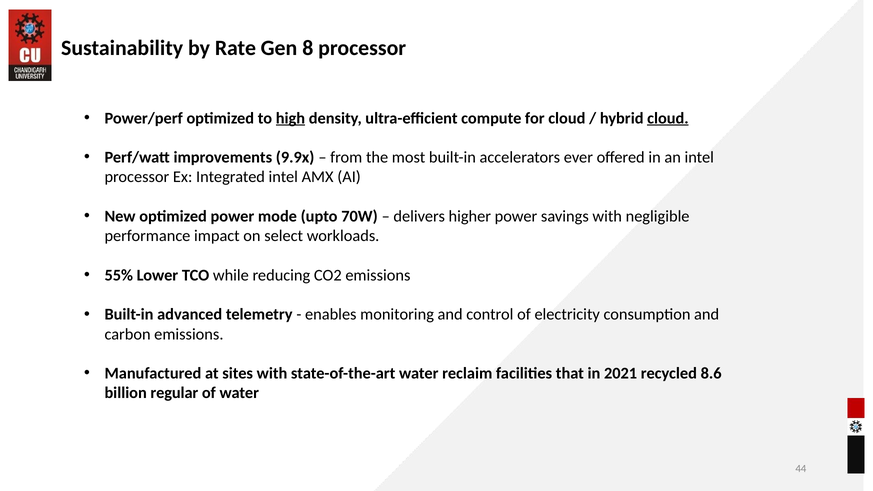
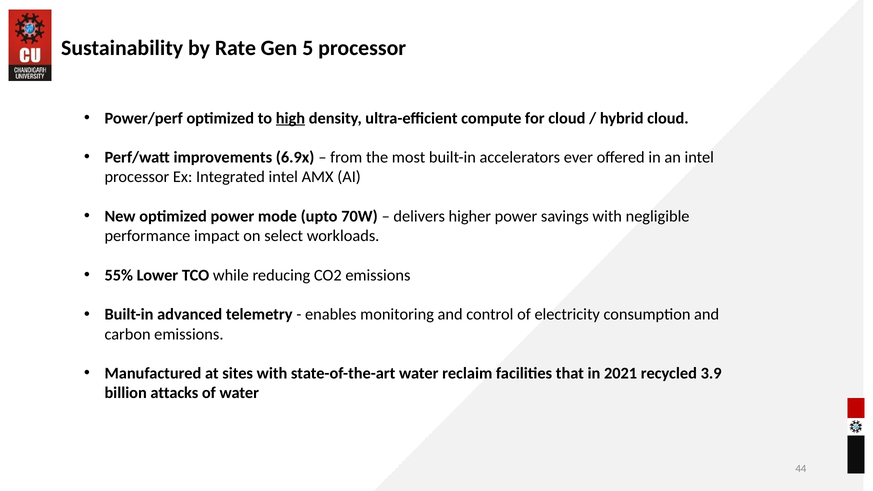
8: 8 -> 5
cloud at (668, 118) underline: present -> none
9.9x: 9.9x -> 6.9x
8.6: 8.6 -> 3.9
regular: regular -> attacks
